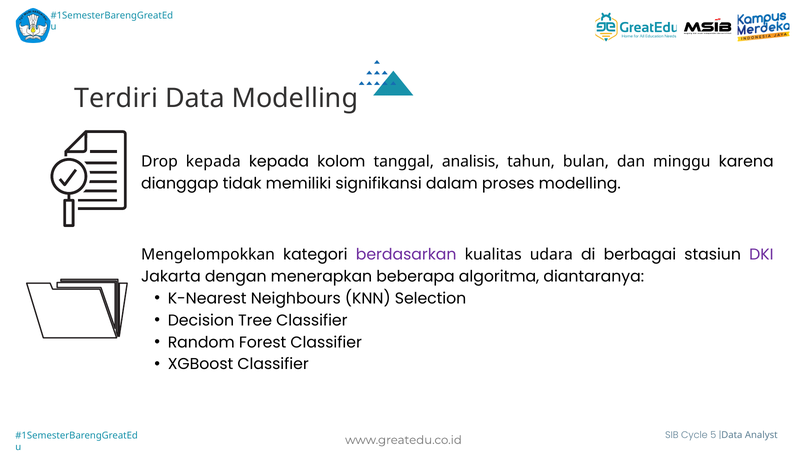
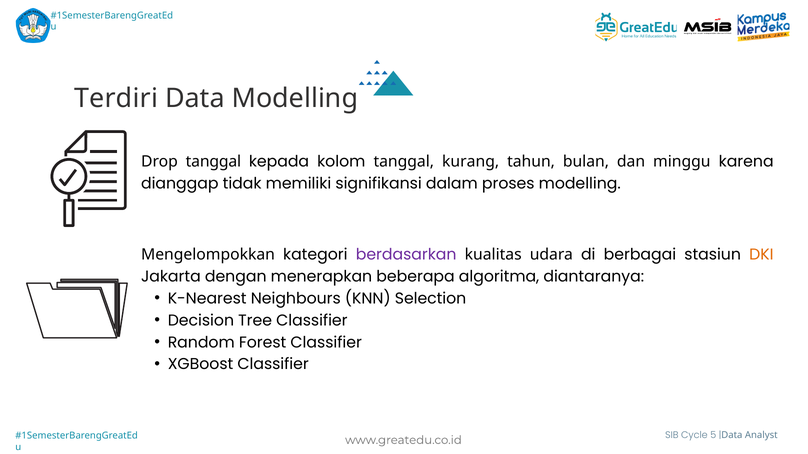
Drop kepada: kepada -> tanggal
analisis: analisis -> kurang
DKI colour: purple -> orange
